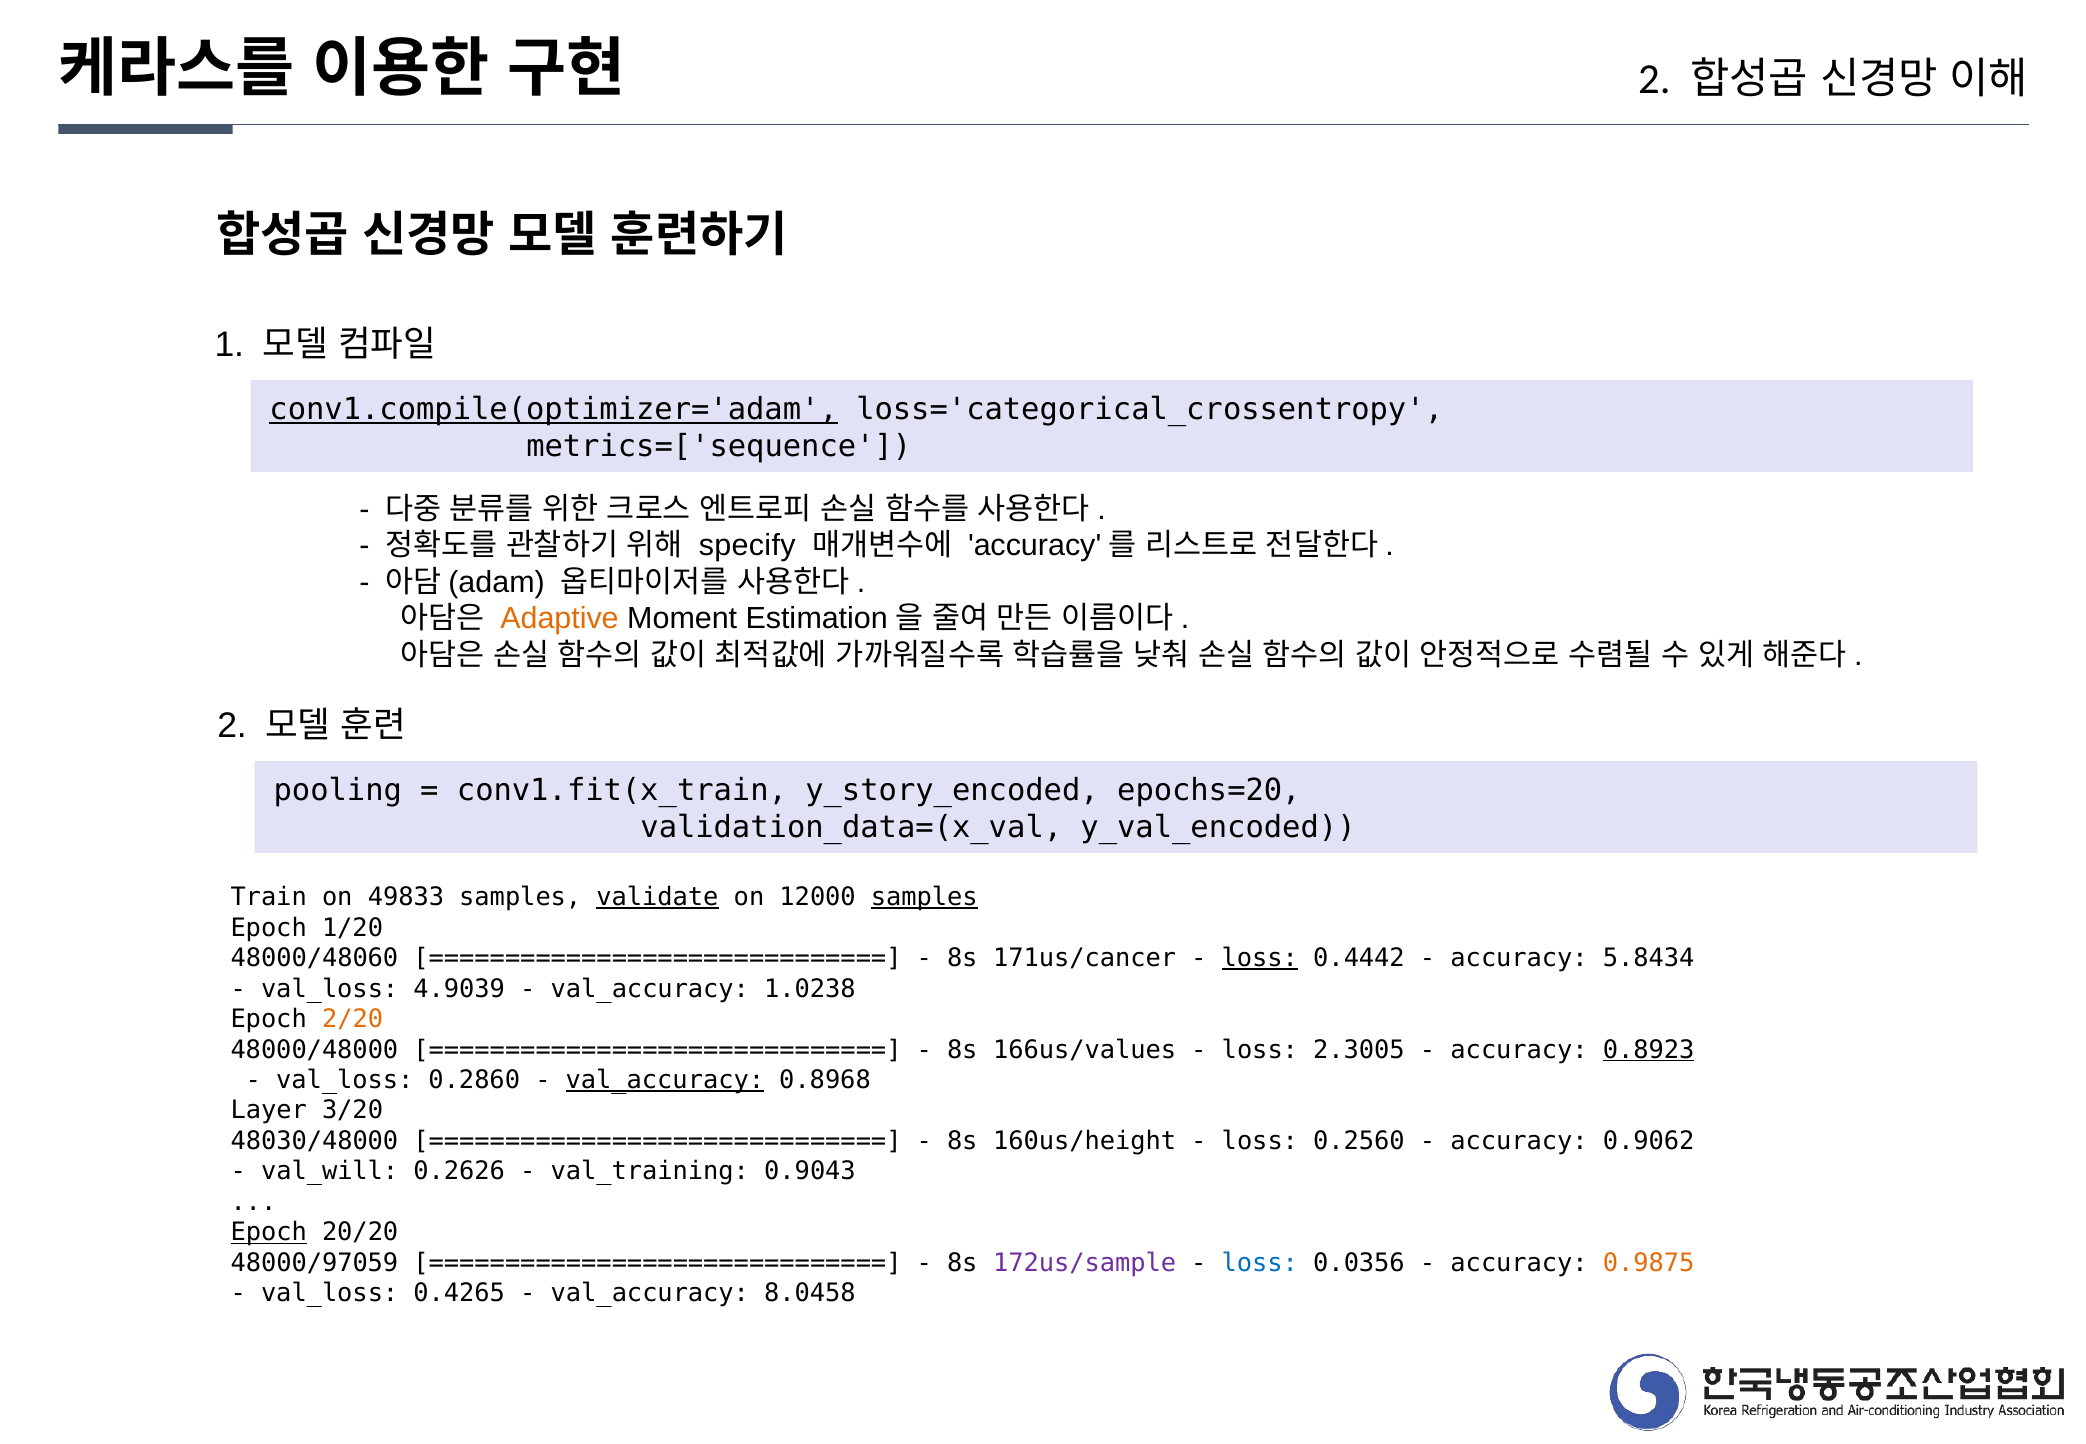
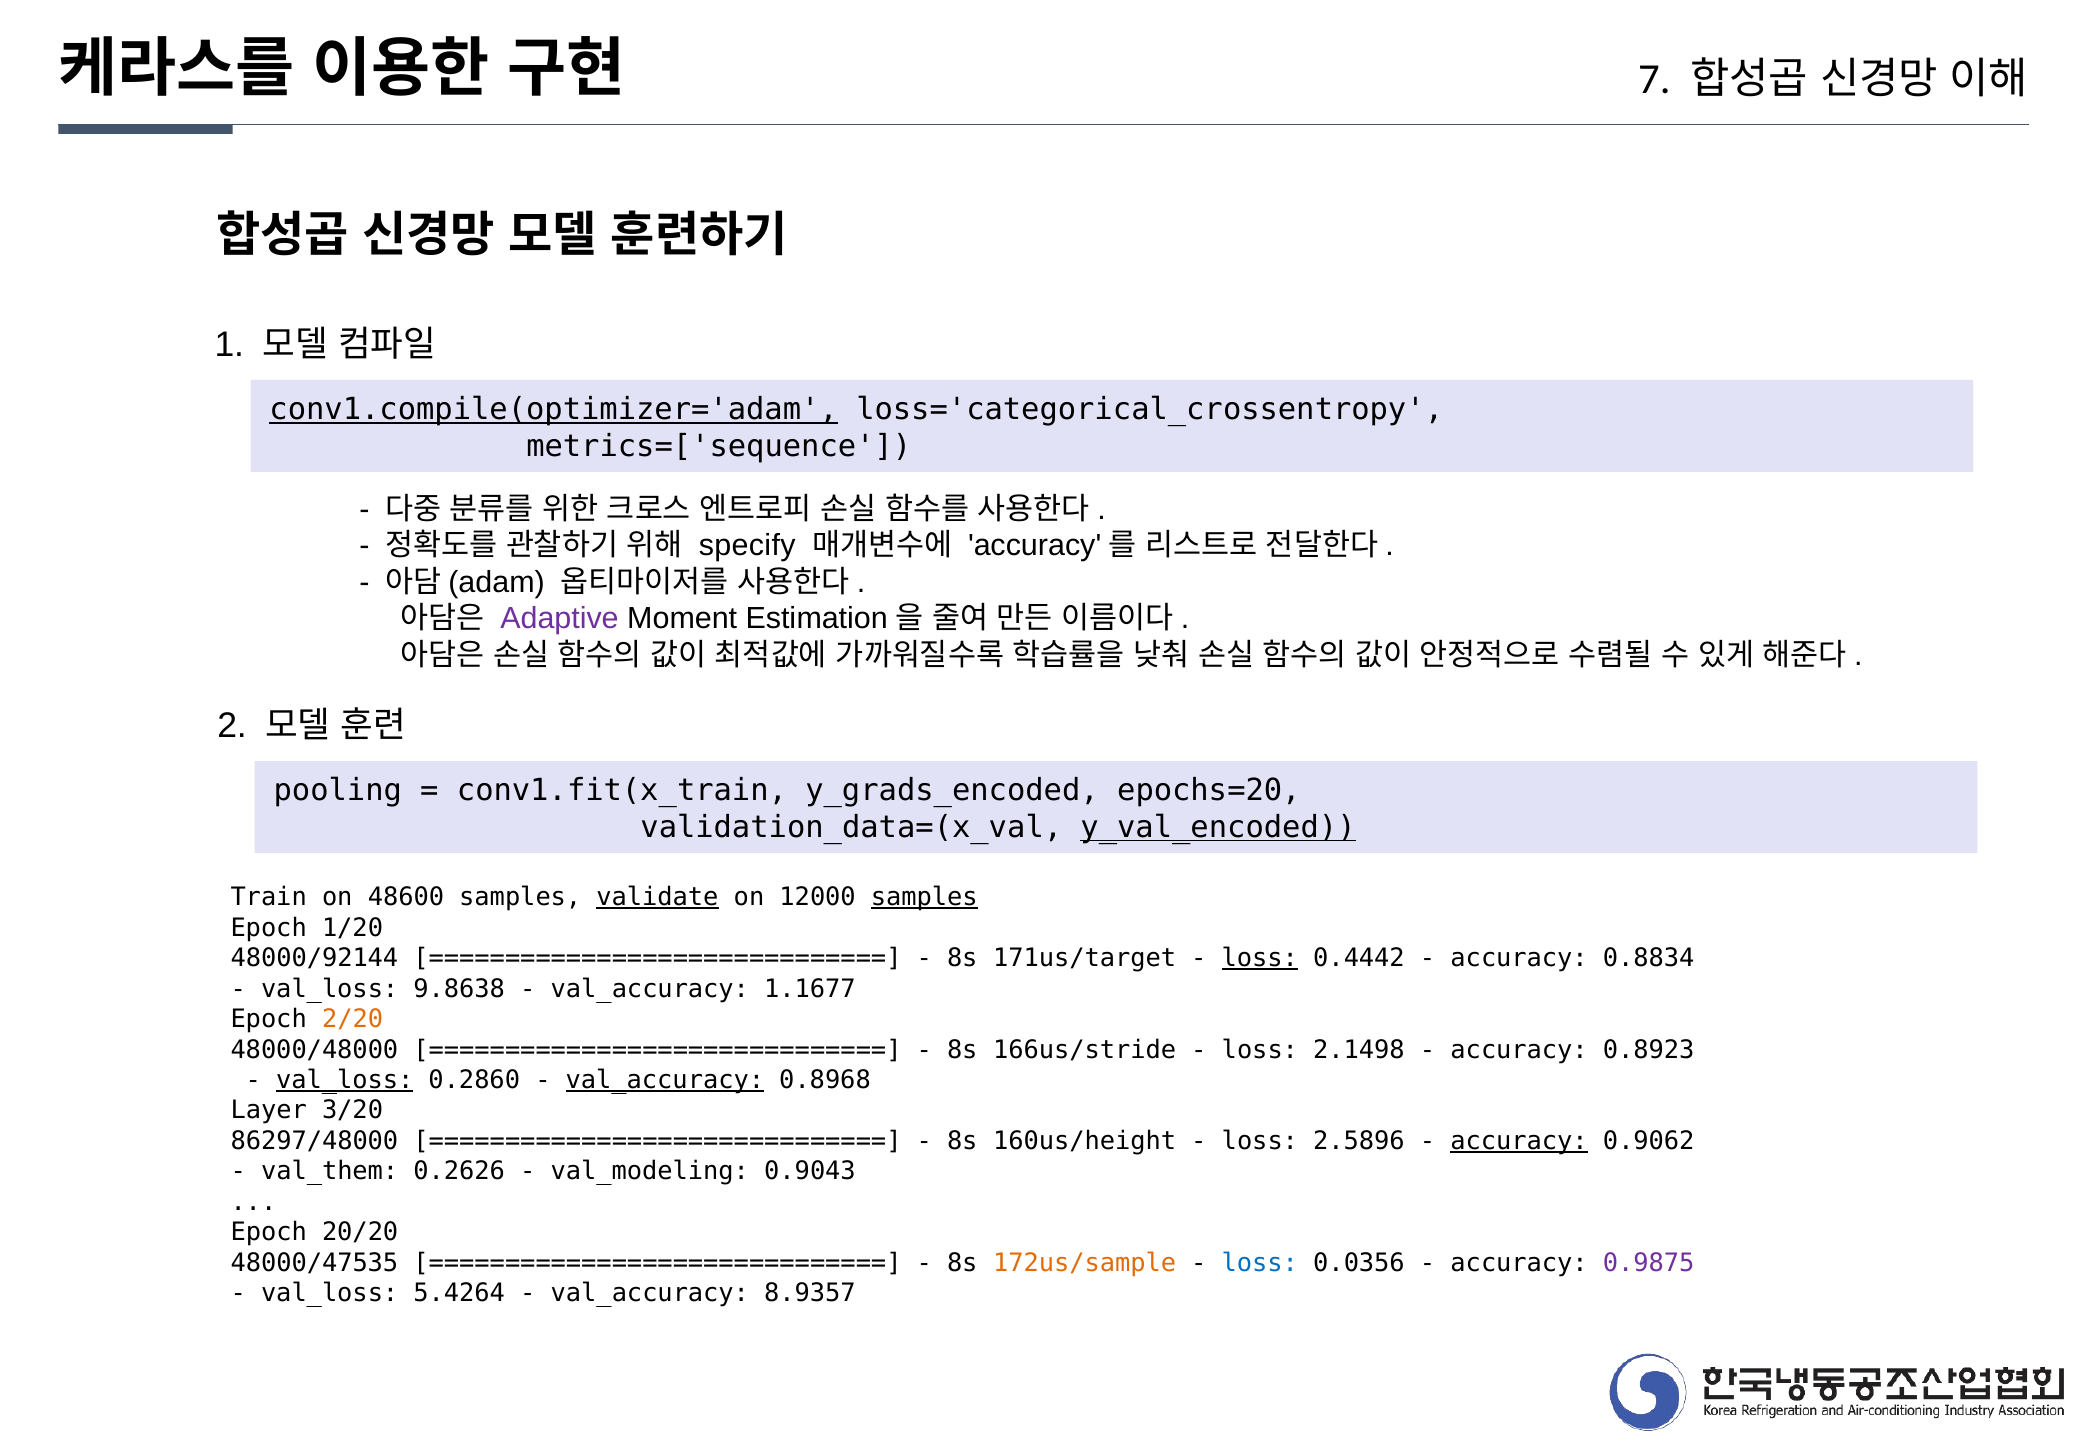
2 at (1654, 79): 2 -> 7
Adaptive colour: orange -> purple
y_story_encoded: y_story_encoded -> y_grads_encoded
y_val_encoded underline: none -> present
49833: 49833 -> 48600
48000/48060: 48000/48060 -> 48000/92144
171us/cancer: 171us/cancer -> 171us/target
5.8434: 5.8434 -> 0.8834
4.9039: 4.9039 -> 9.8638
1.0238: 1.0238 -> 1.1677
166us/values: 166us/values -> 166us/stride
2.3005: 2.3005 -> 2.1498
0.8923 underline: present -> none
val_loss at (345, 1080) underline: none -> present
48030/48000: 48030/48000 -> 86297/48000
0.2560: 0.2560 -> 2.5896
accuracy at (1519, 1141) underline: none -> present
val_will: val_will -> val_them
val_training: val_training -> val_modeling
Epoch at (269, 1233) underline: present -> none
48000/97059: 48000/97059 -> 48000/47535
172us/sample colour: purple -> orange
0.9875 colour: orange -> purple
0.4265: 0.4265 -> 5.4264
8.0458: 8.0458 -> 8.9357
